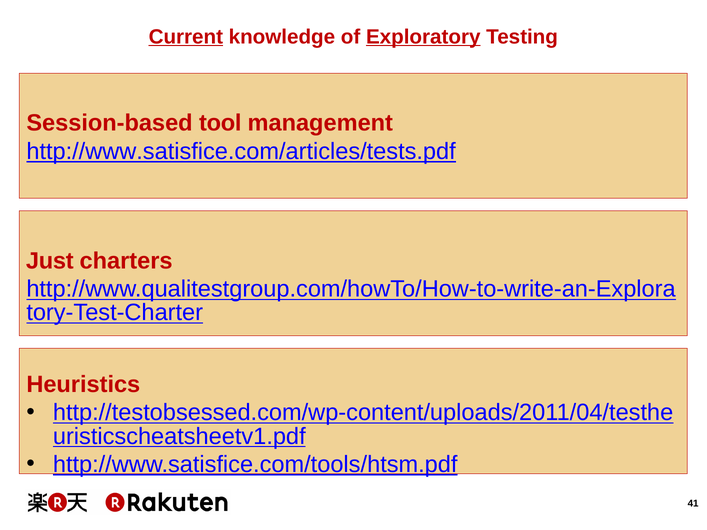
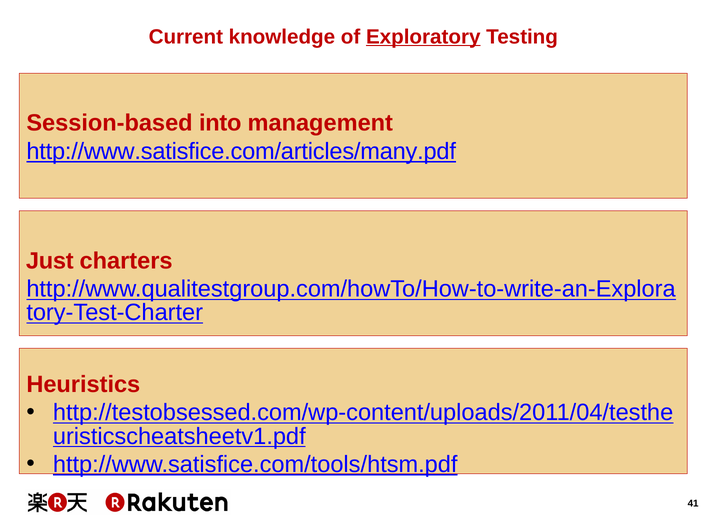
Current underline: present -> none
tool: tool -> into
http://www.satisfice.com/articles/tests.pdf: http://www.satisfice.com/articles/tests.pdf -> http://www.satisfice.com/articles/many.pdf
